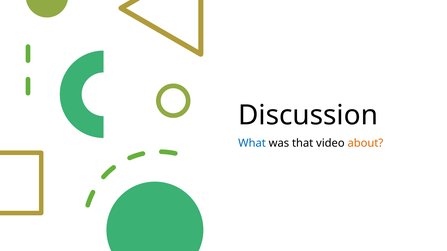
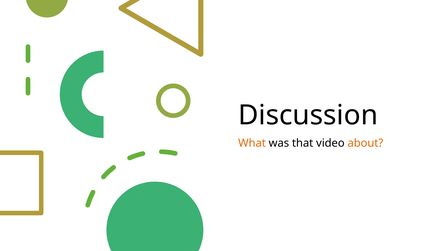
What colour: blue -> orange
